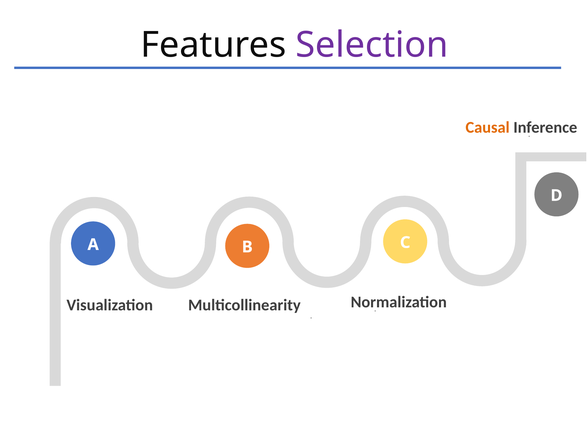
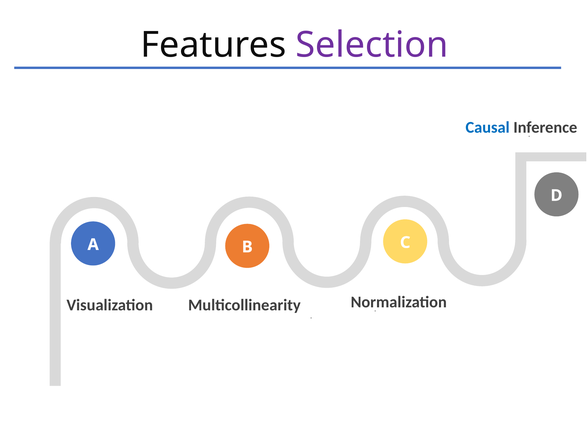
Causal colour: orange -> blue
